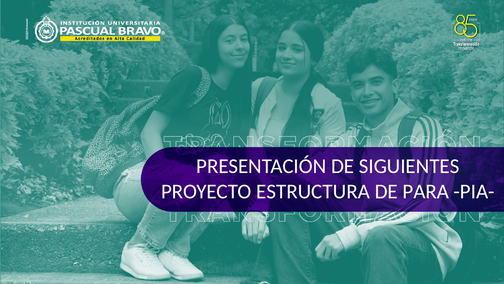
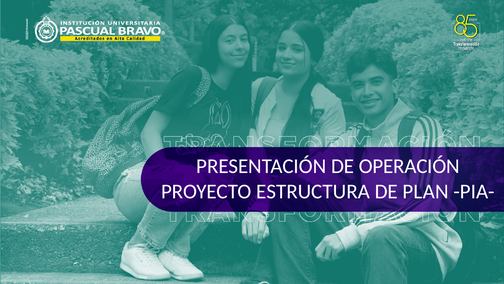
SIGUIENTES: SIGUIENTES -> OPERACIÓN
PARA: PARA -> PLAN
